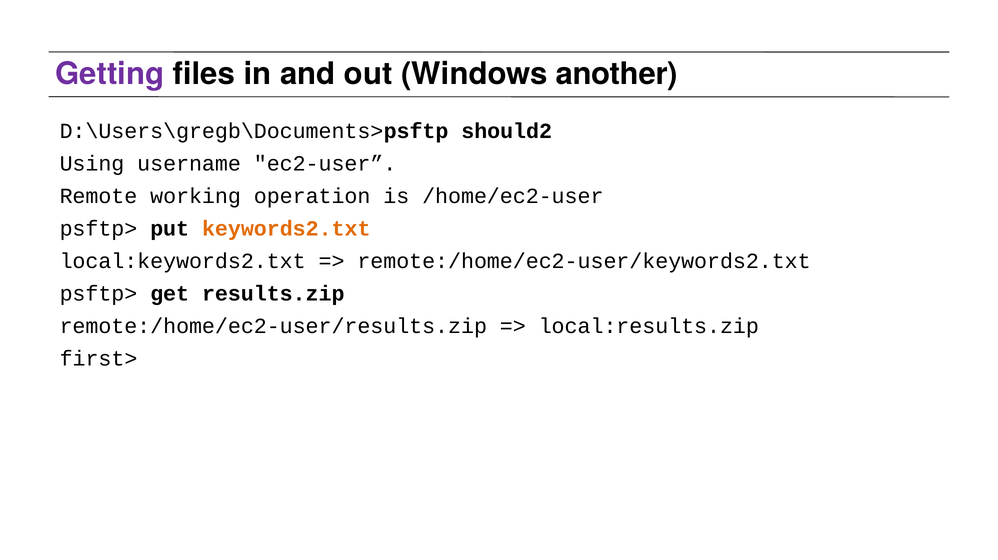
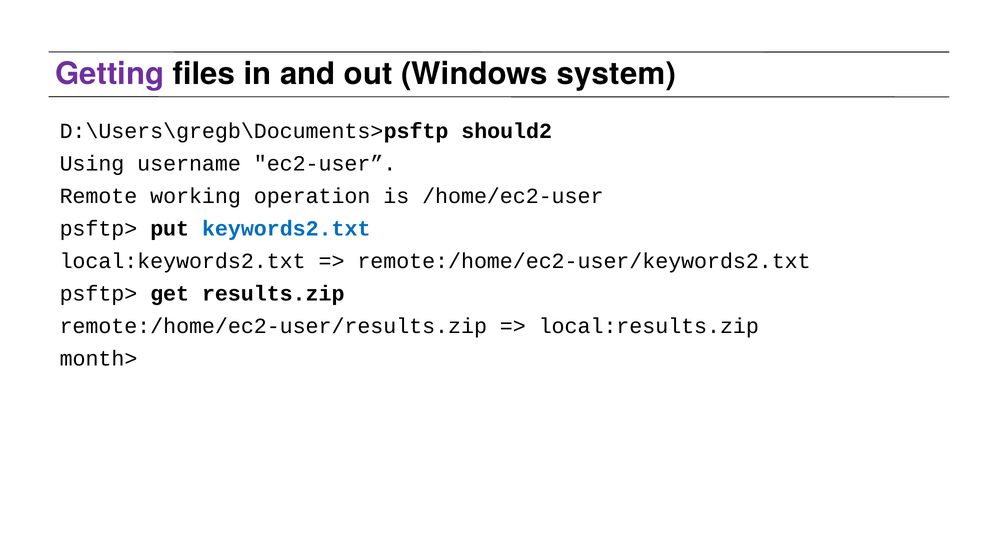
another: another -> system
keywords2.txt colour: orange -> blue
first>: first> -> month>
